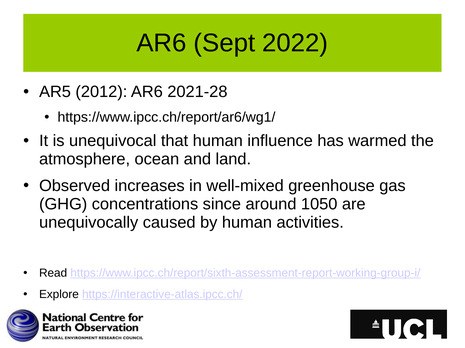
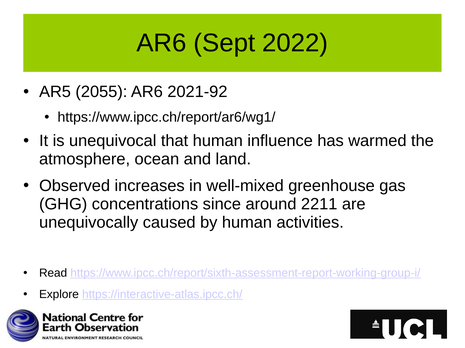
2012: 2012 -> 2055
2021-28: 2021-28 -> 2021-92
1050: 1050 -> 2211
